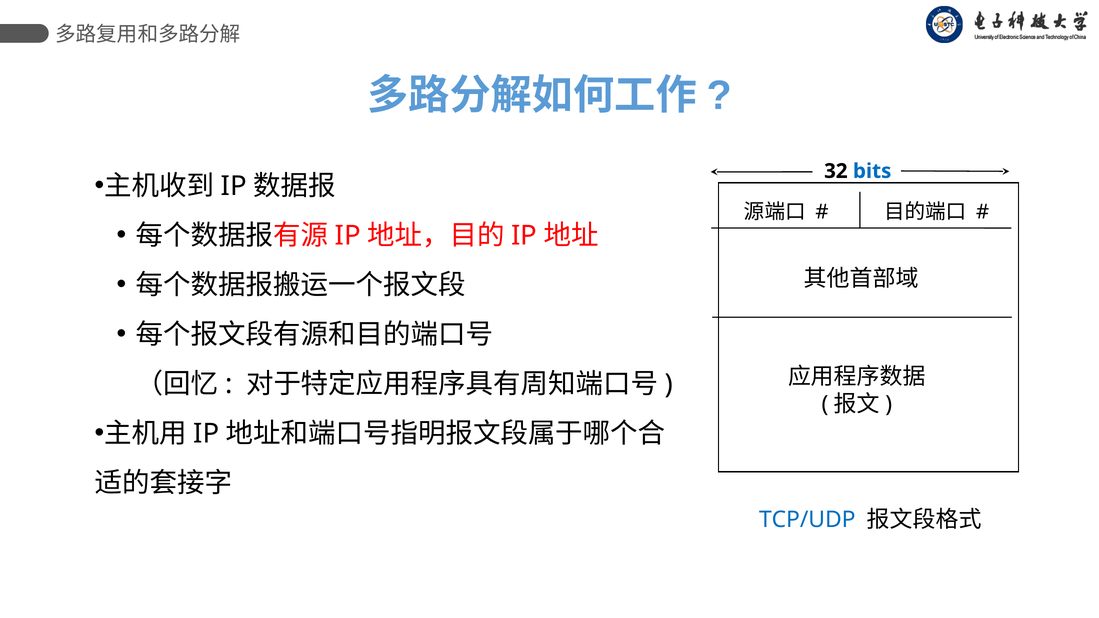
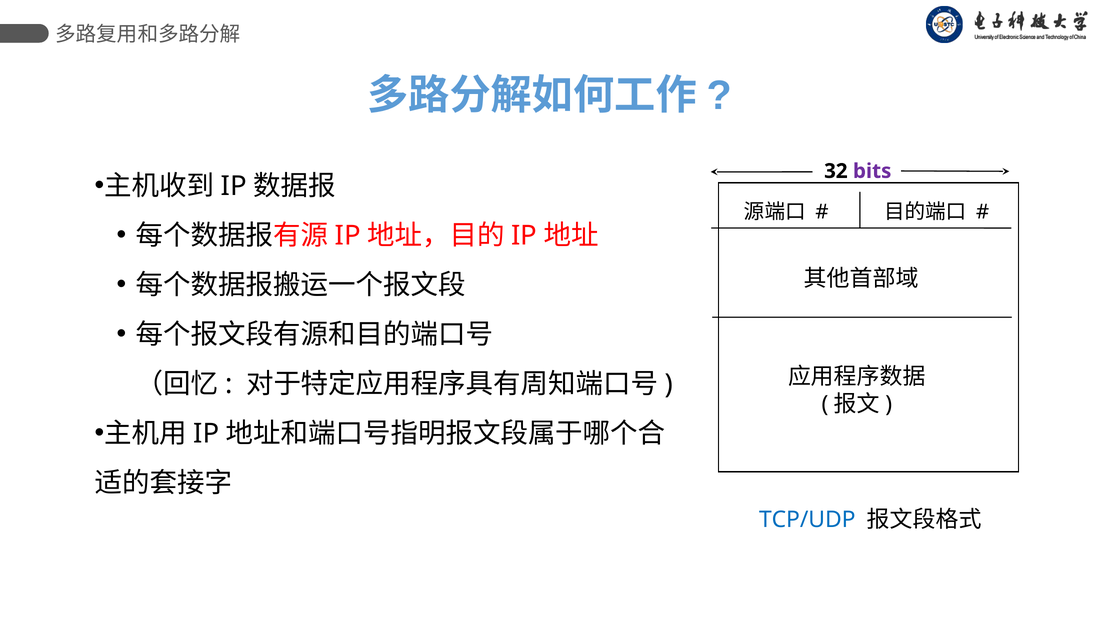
bits colour: blue -> purple
